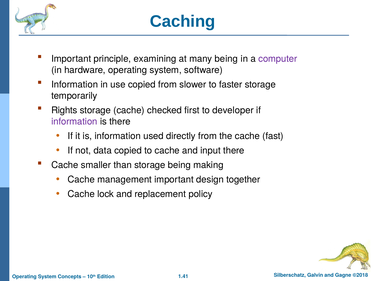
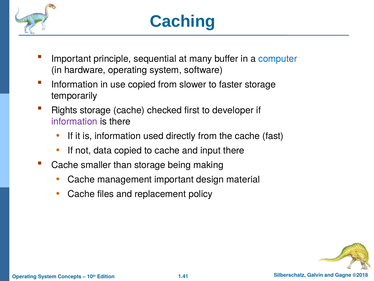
examining: examining -> sequential
many being: being -> buffer
computer colour: purple -> blue
together: together -> material
lock: lock -> files
